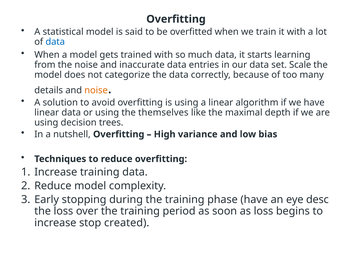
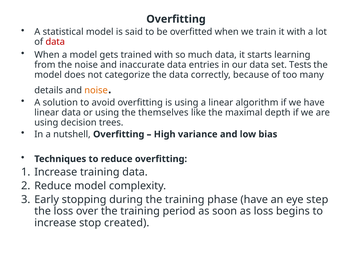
data at (55, 42) colour: blue -> red
Scale: Scale -> Tests
desc: desc -> step
